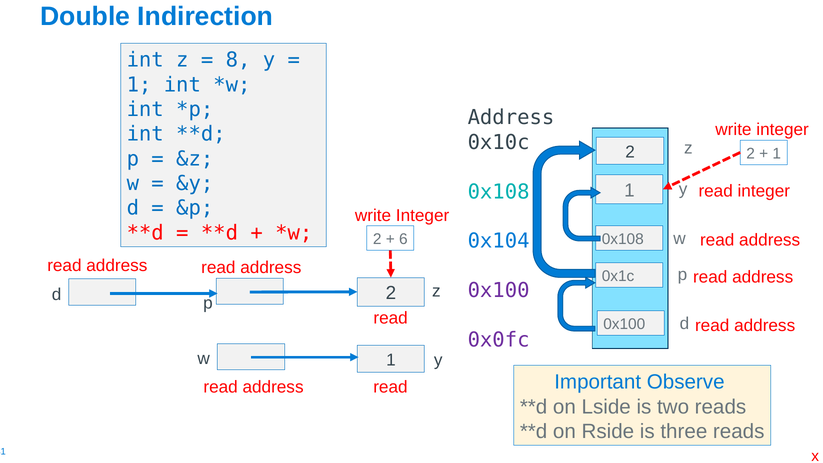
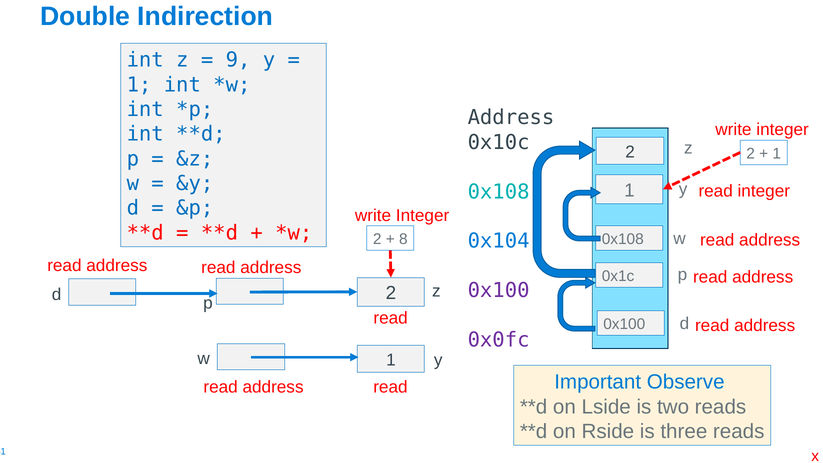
8: 8 -> 9
6: 6 -> 8
